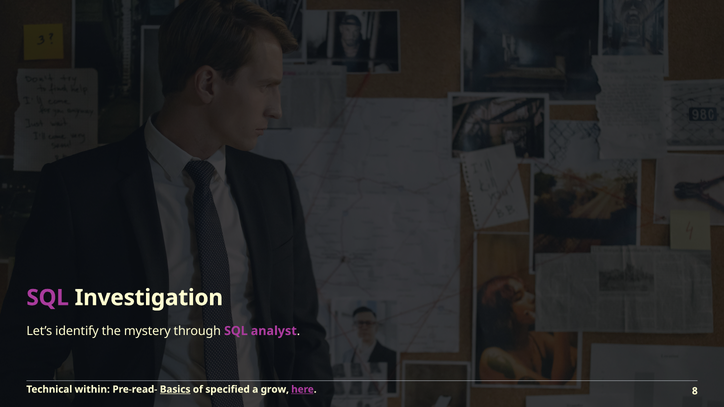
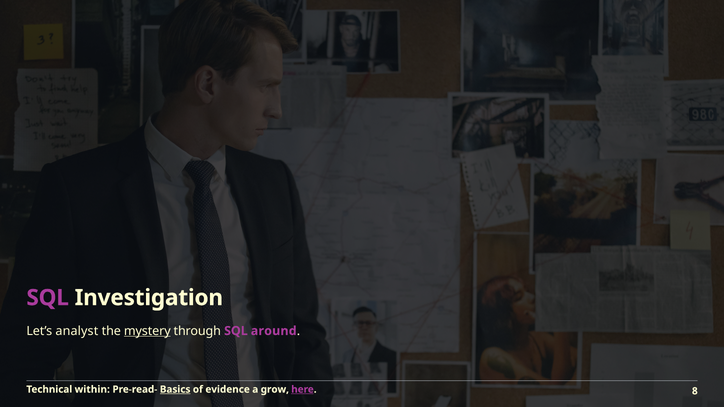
identify: identify -> analyst
mystery underline: none -> present
analyst: analyst -> around
specified: specified -> evidence
